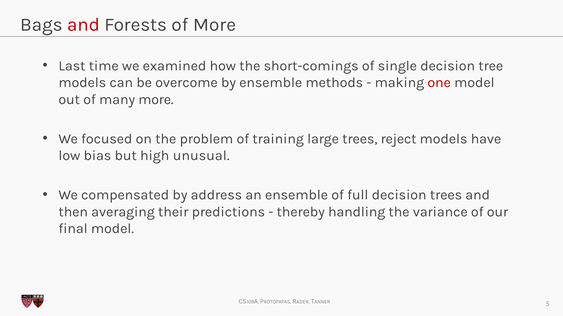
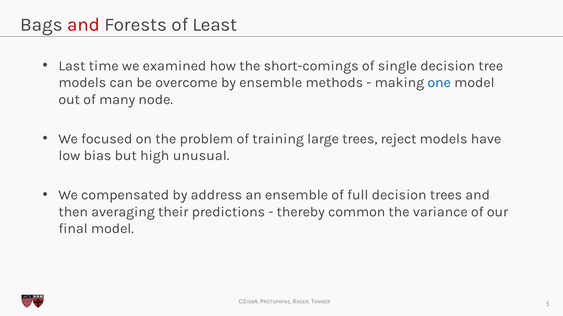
of More: More -> Least
one colour: red -> blue
many more: more -> node
handling: handling -> common
